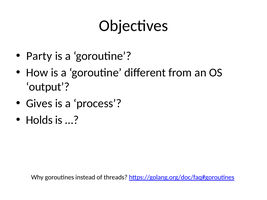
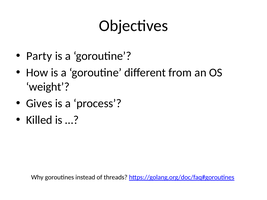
output: output -> weight
Holds: Holds -> Killed
